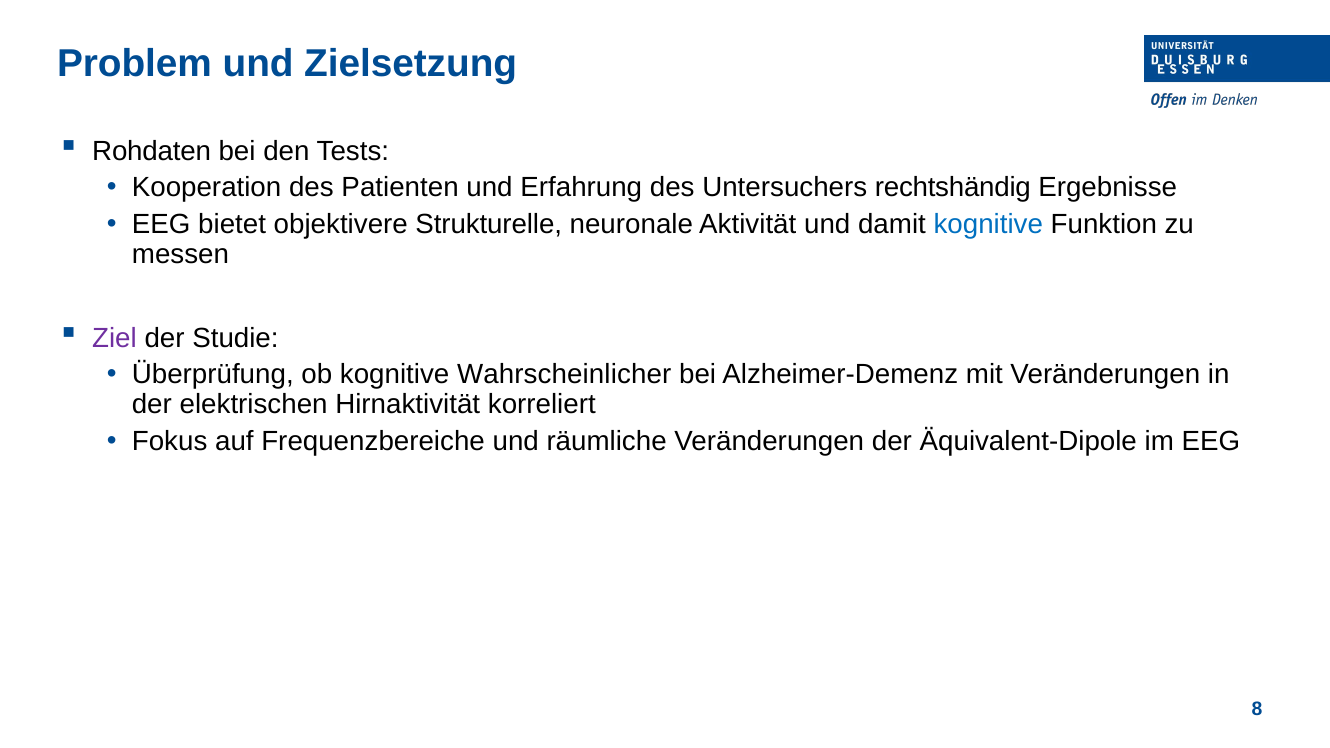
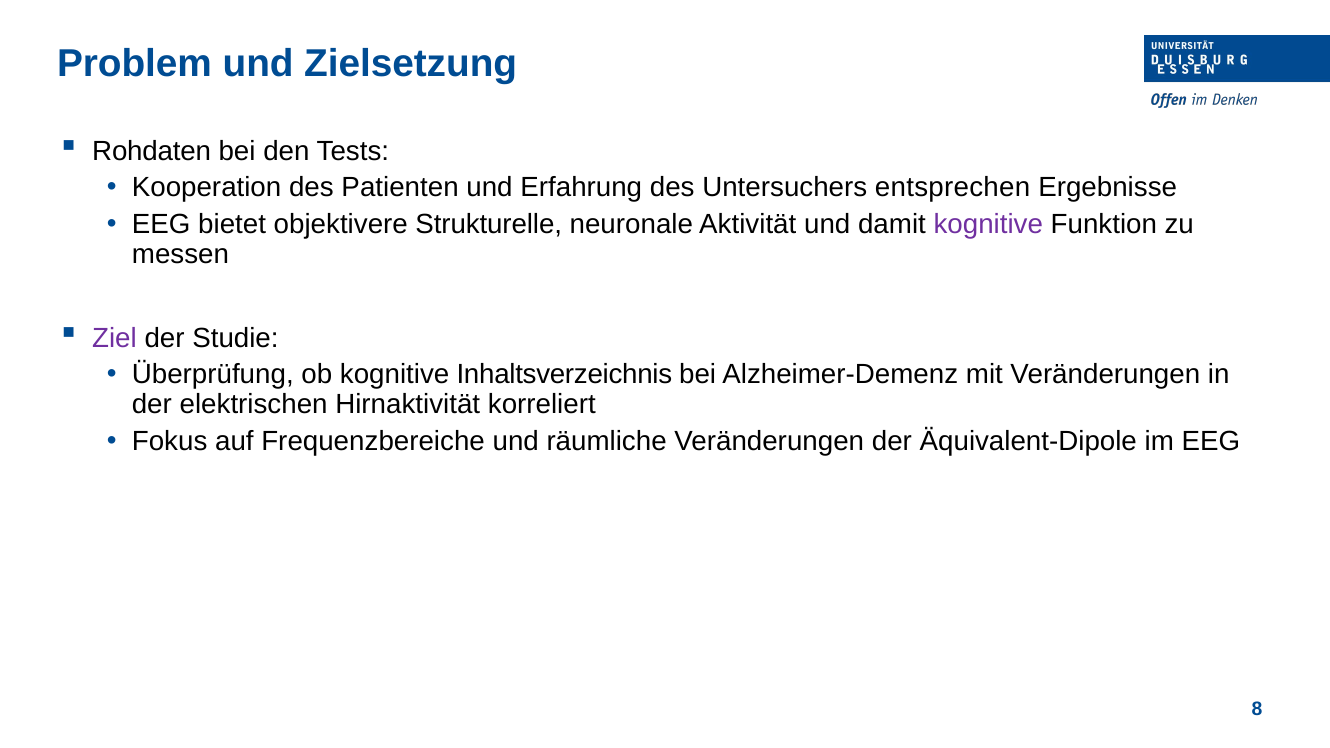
rechtshändig: rechtshändig -> entsprechen
kognitive at (988, 225) colour: blue -> purple
Wahrscheinlicher: Wahrscheinlicher -> Inhaltsverzeichnis
